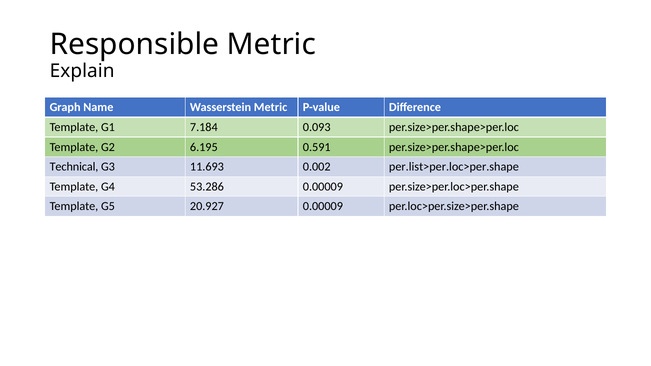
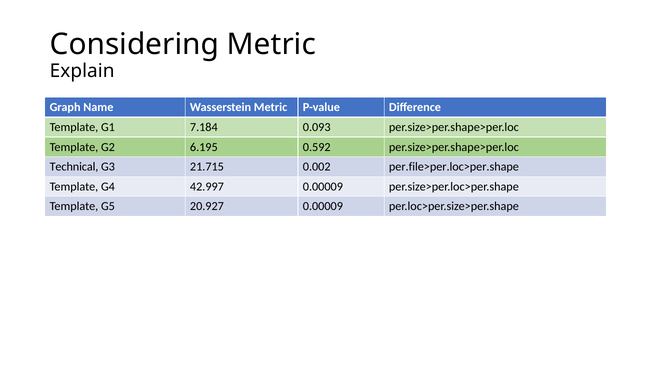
Responsible: Responsible -> Considering
0.591: 0.591 -> 0.592
11.693: 11.693 -> 21.715
per.list>per.loc>per.shape: per.list>per.loc>per.shape -> per.file>per.loc>per.shape
53.286: 53.286 -> 42.997
